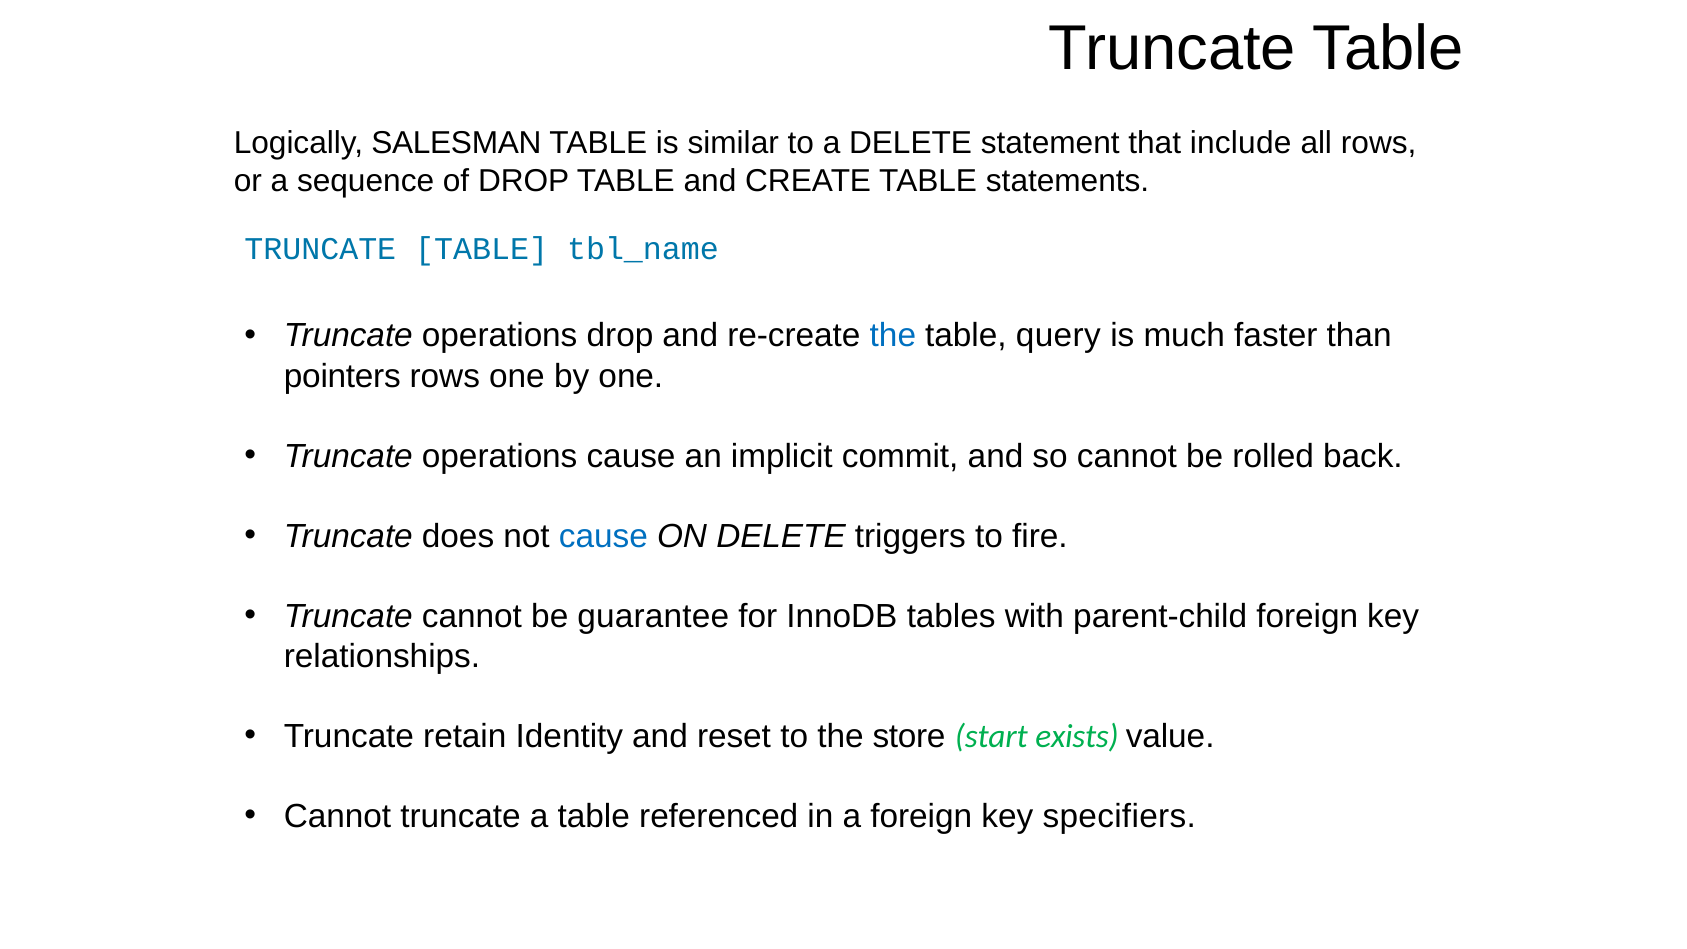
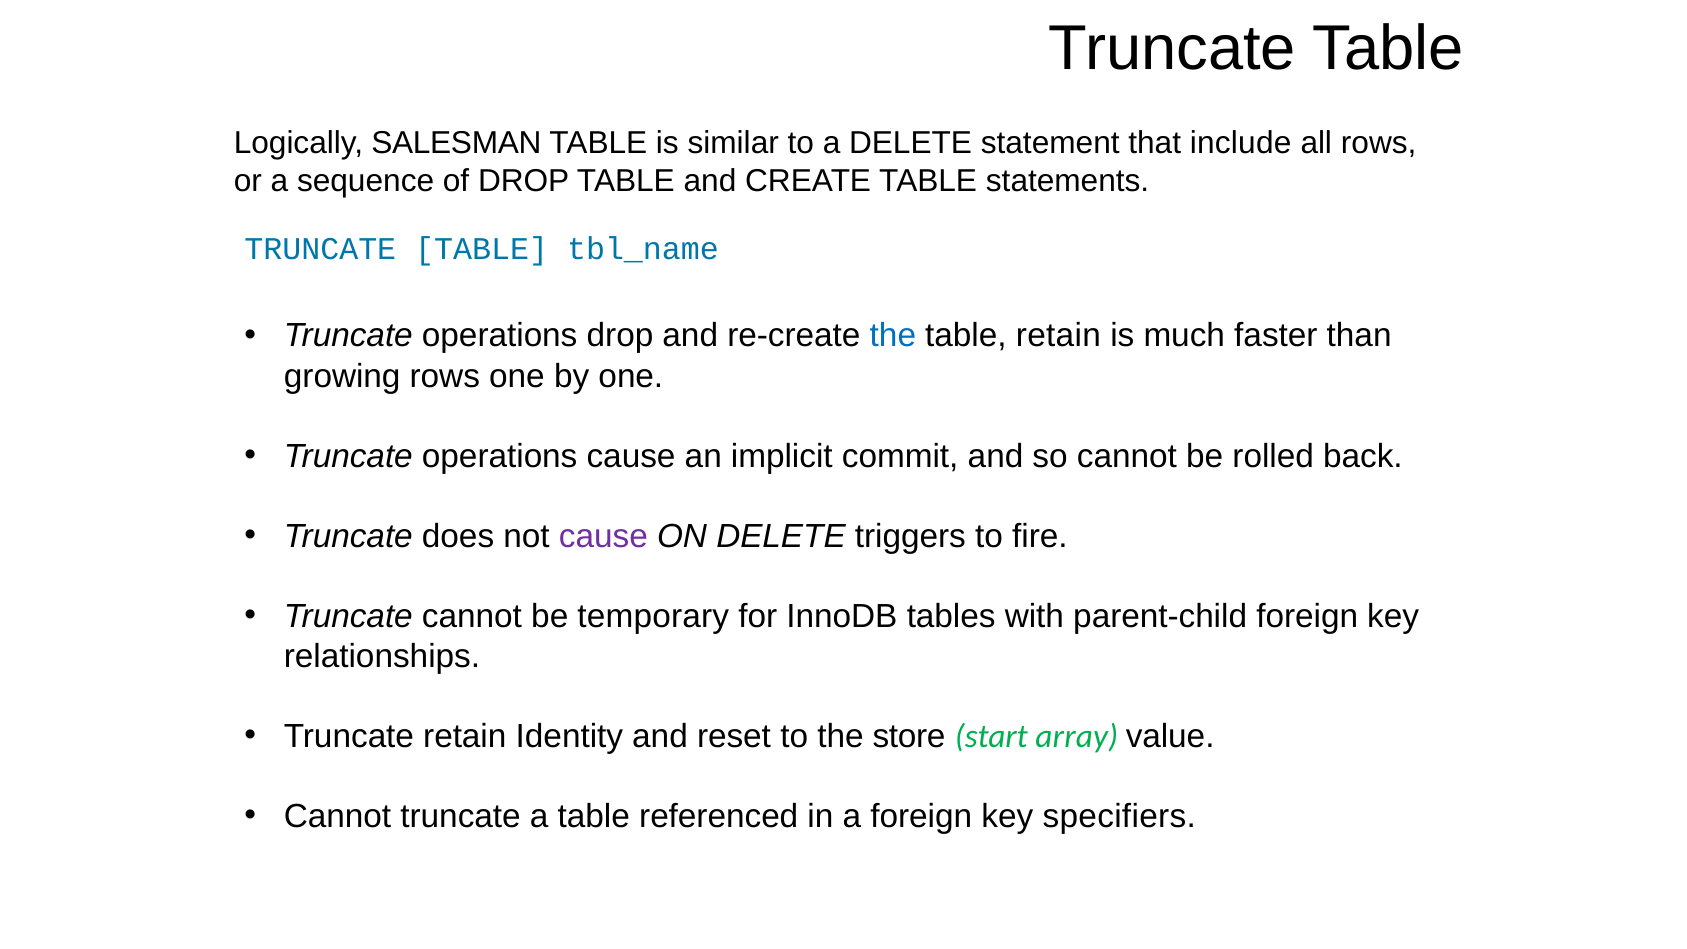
table query: query -> retain
pointers: pointers -> growing
cause at (603, 536) colour: blue -> purple
guarantee: guarantee -> temporary
exists: exists -> array
